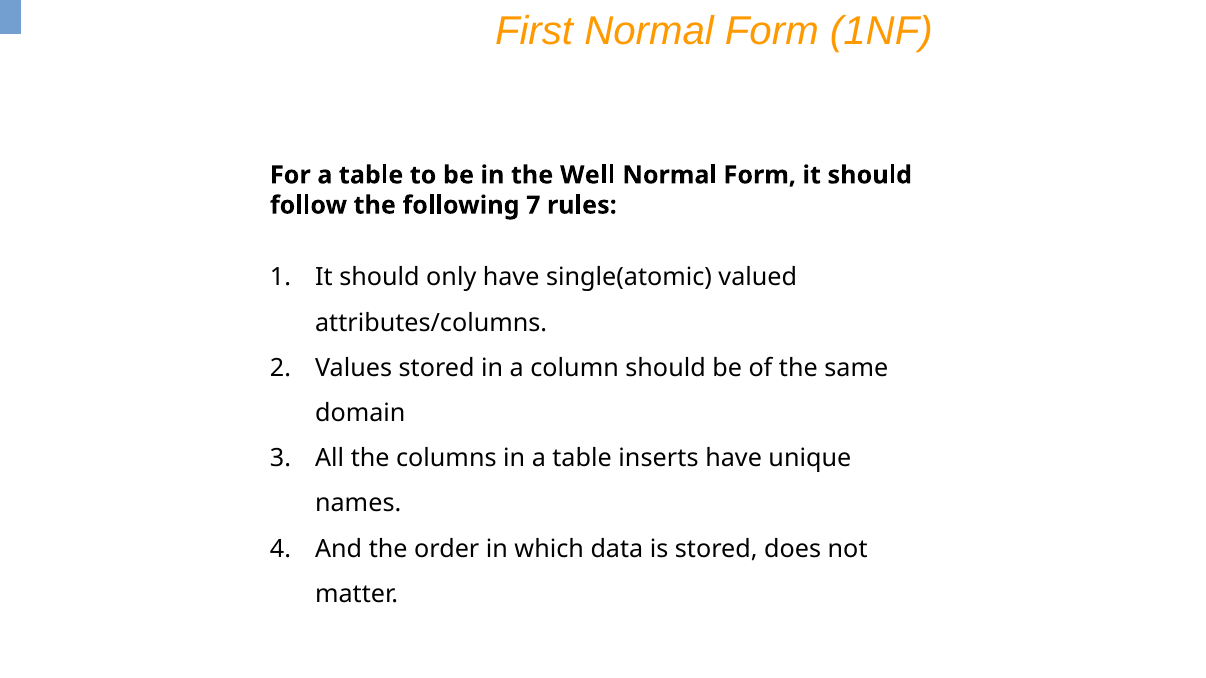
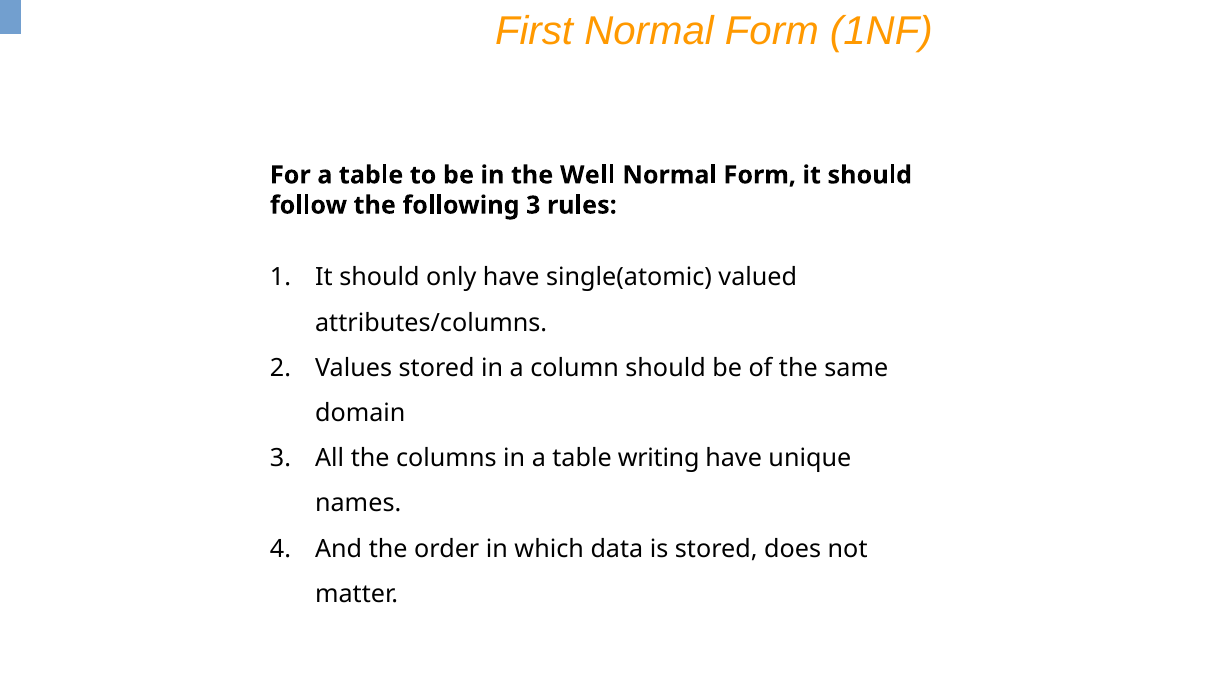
following 7: 7 -> 3
inserts: inserts -> writing
